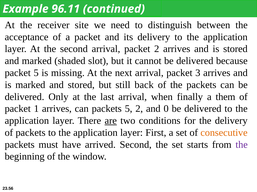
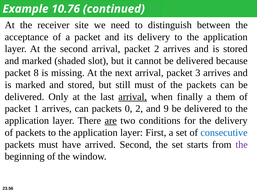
96.11: 96.11 -> 10.76
packet 5: 5 -> 8
still back: back -> must
arrival at (133, 97) underline: none -> present
packets 5: 5 -> 0
0: 0 -> 9
consecutive colour: orange -> blue
